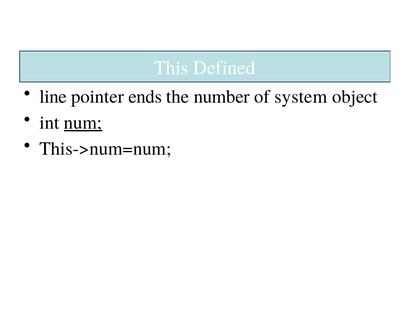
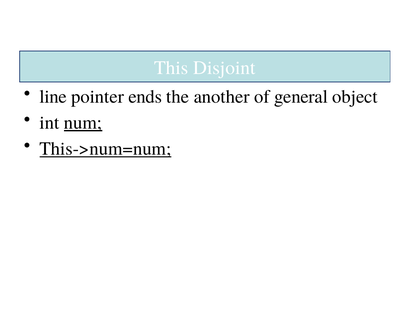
Defined: Defined -> Disjoint
number: number -> another
system: system -> general
This->num=num underline: none -> present
